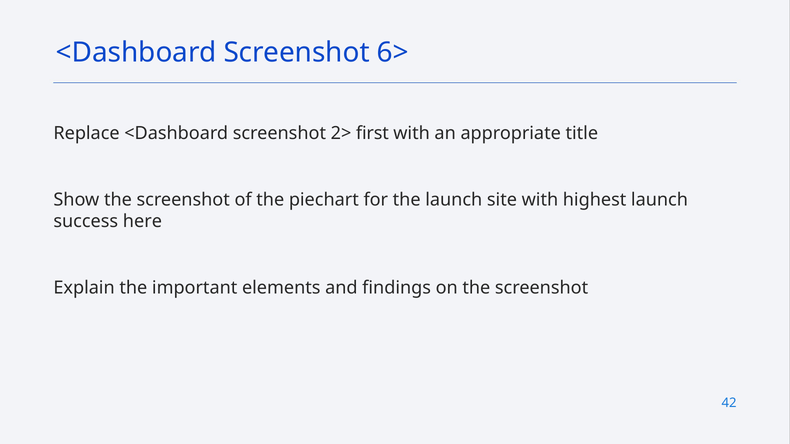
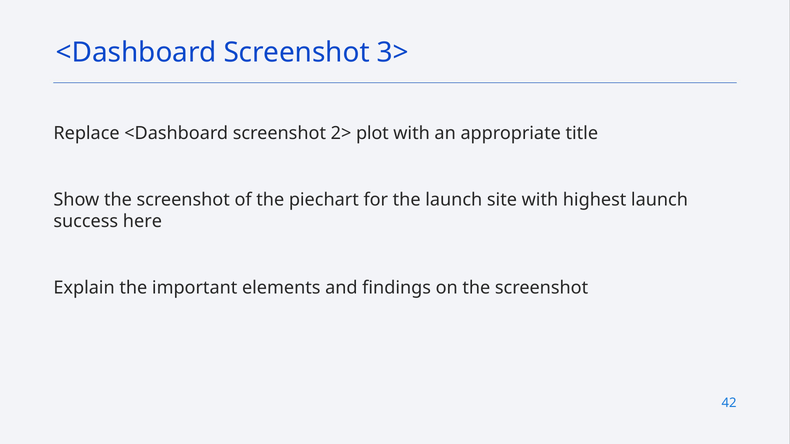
6>: 6> -> 3>
first: first -> plot
